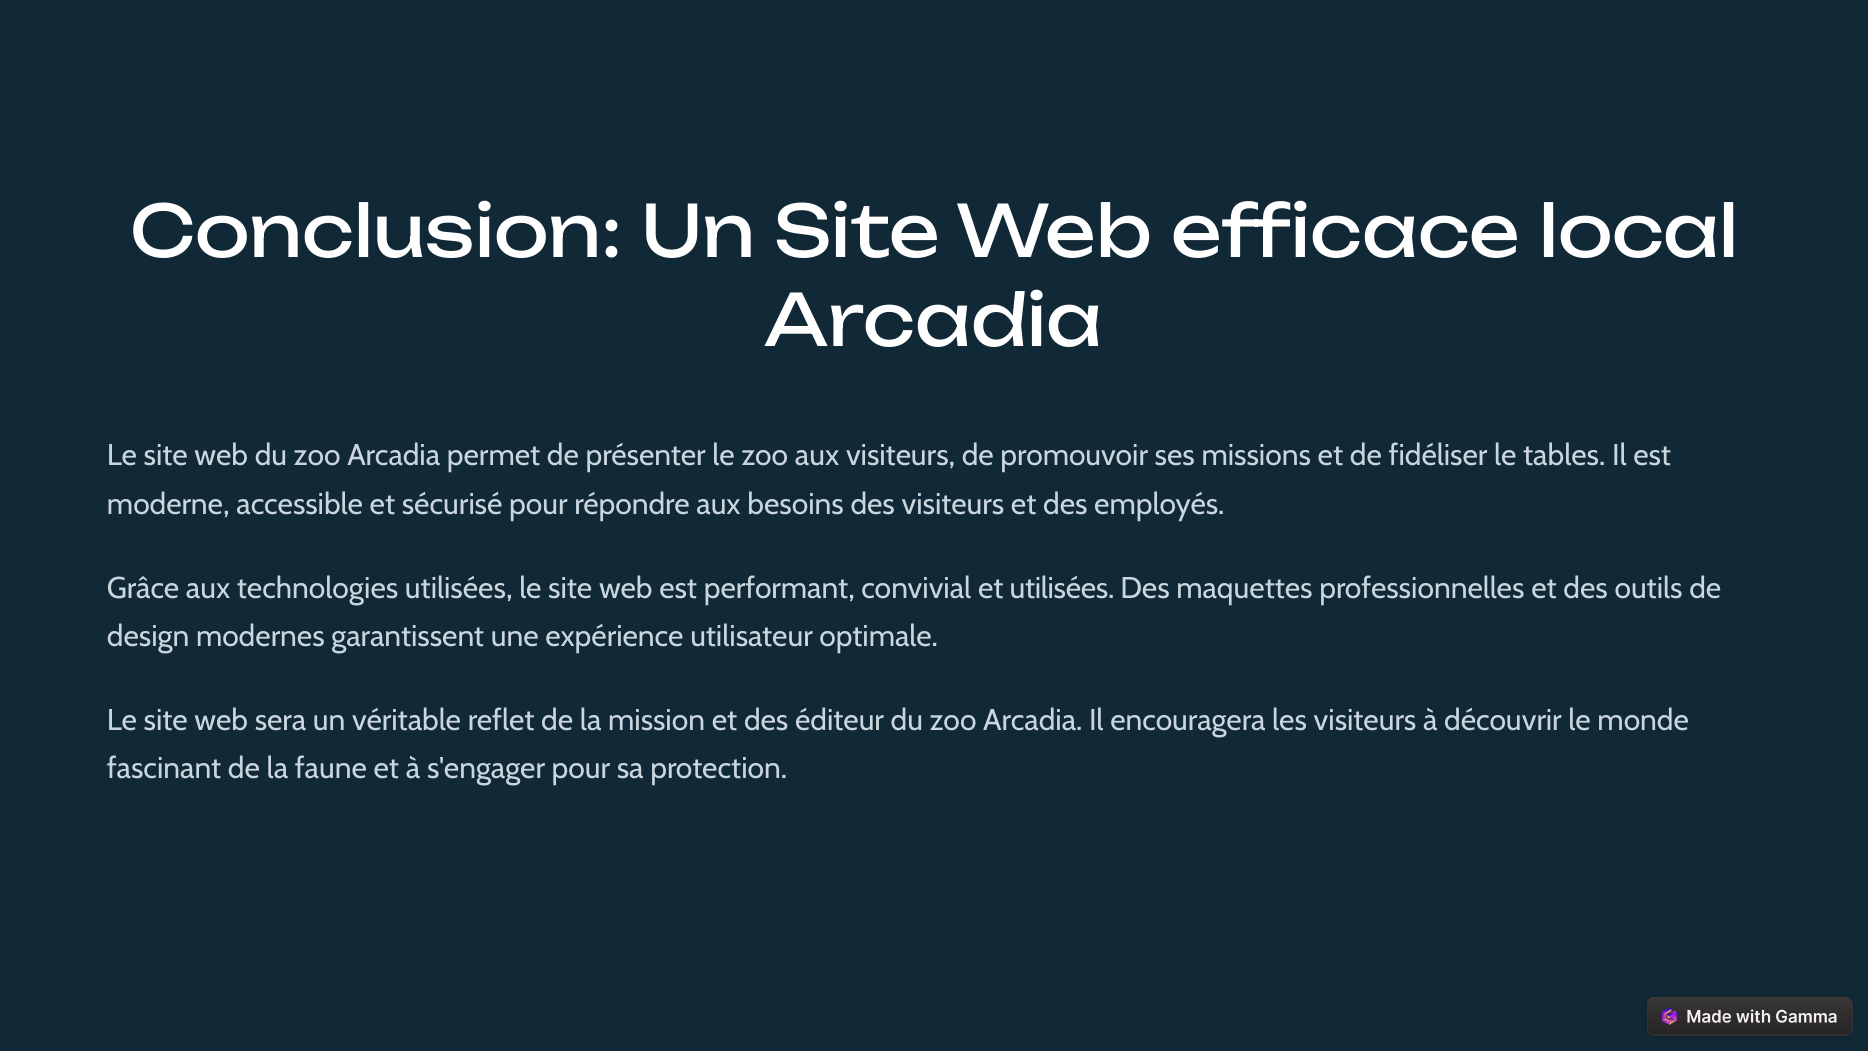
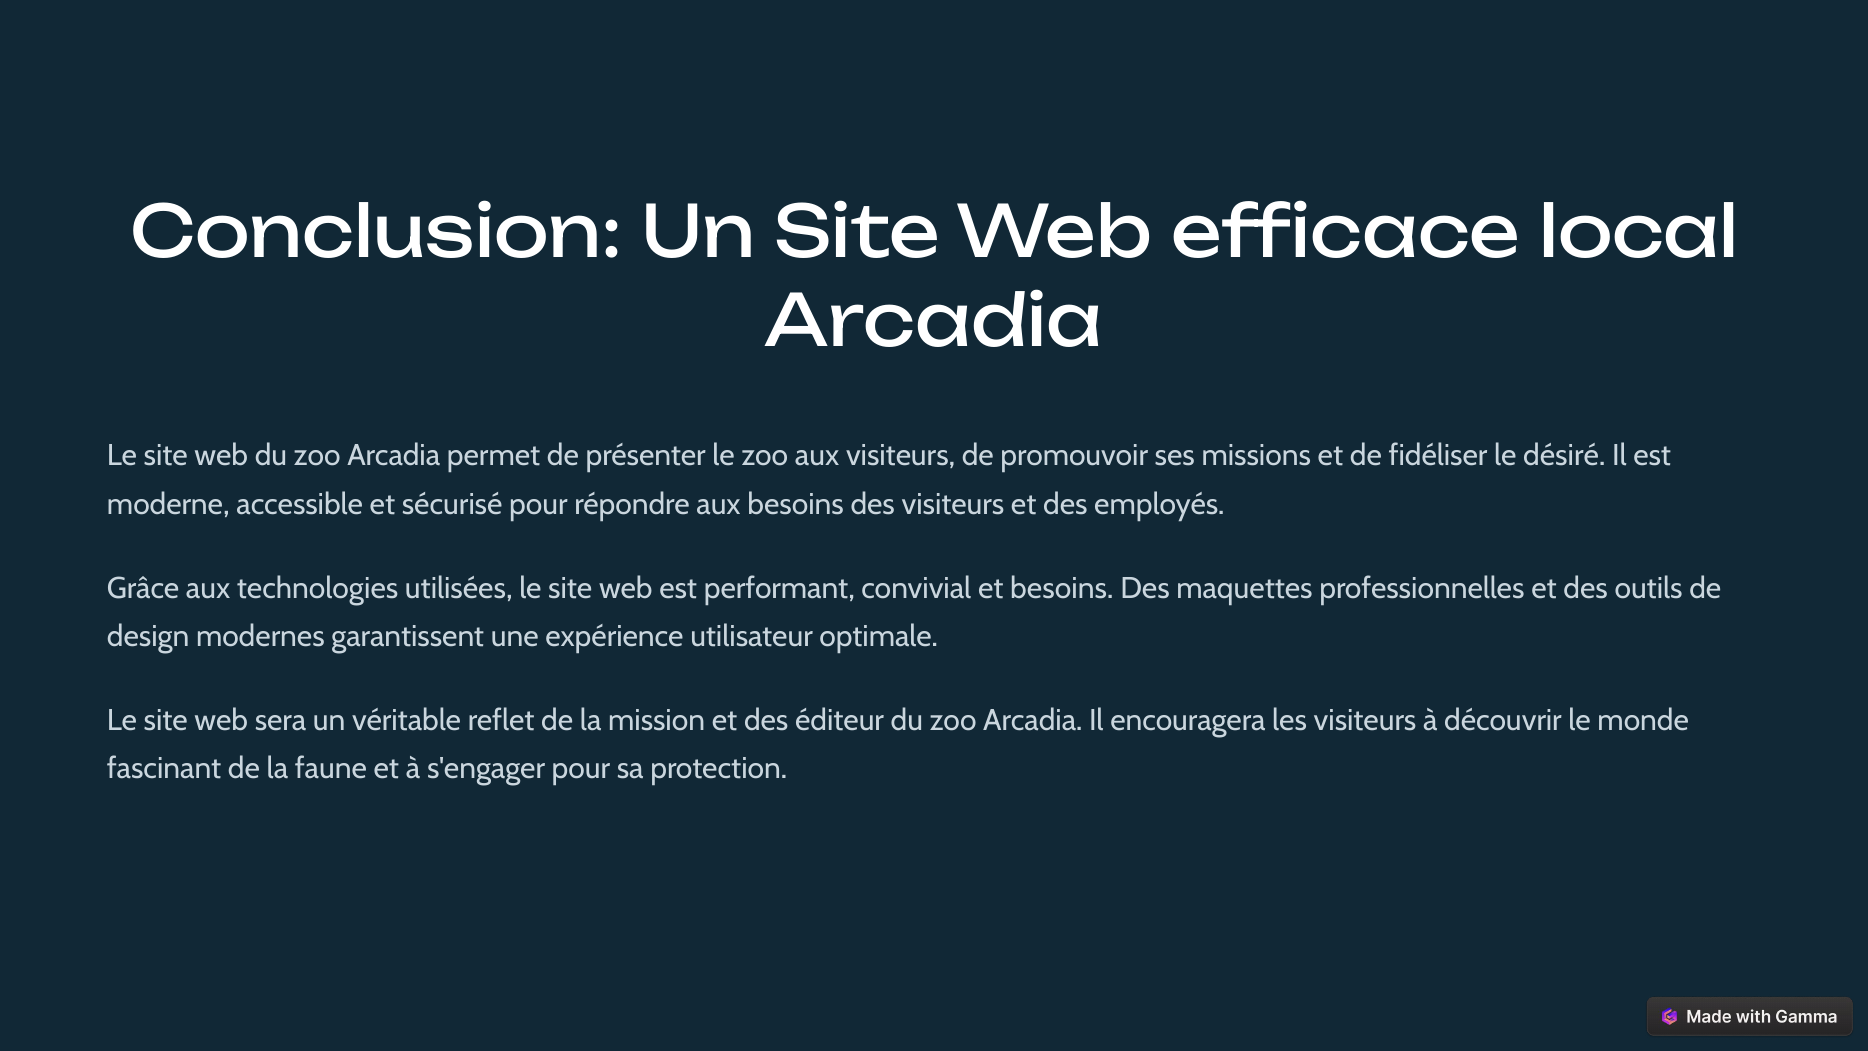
tables: tables -> désiré
et utilisées: utilisées -> besoins
